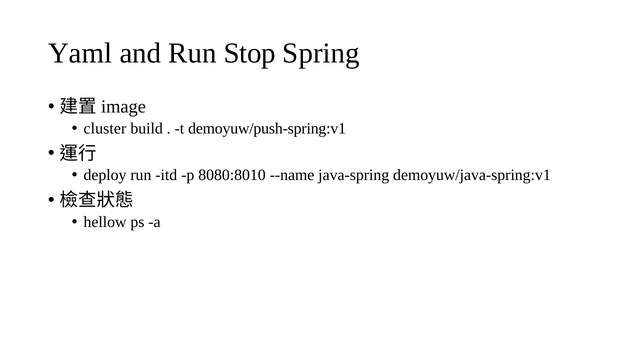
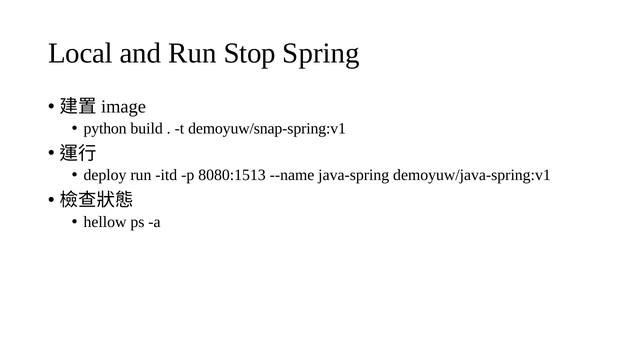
Yaml: Yaml -> Local
cluster: cluster -> python
demoyuw/push-spring:v1: demoyuw/push-spring:v1 -> demoyuw/snap-spring:v1
8080:8010: 8080:8010 -> 8080:1513
